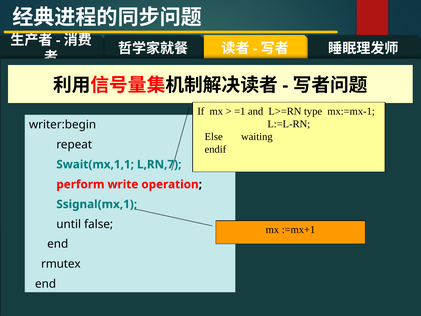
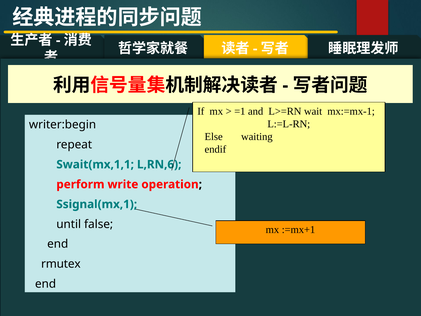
type: type -> wait
L,RN,7: L,RN,7 -> L,RN,6
